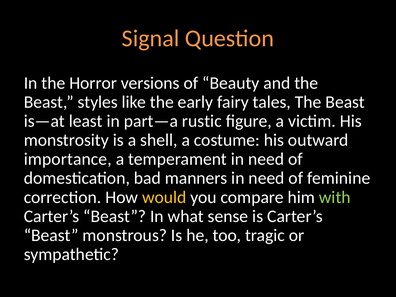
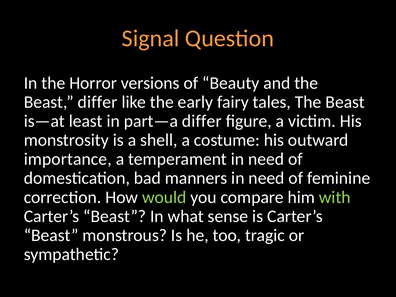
Beast styles: styles -> differ
part—a rustic: rustic -> differ
would colour: yellow -> light green
